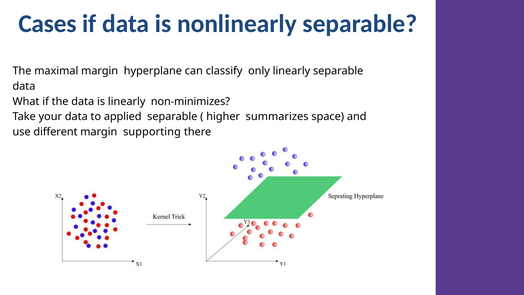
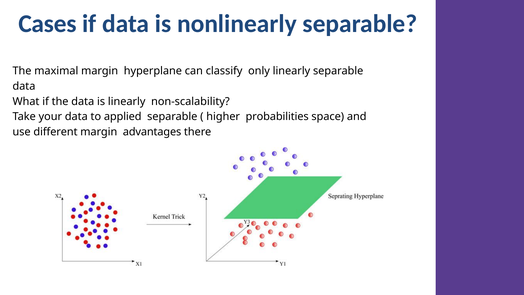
non-minimizes: non-minimizes -> non-scalability
summarizes: summarizes -> probabilities
supporting: supporting -> advantages
